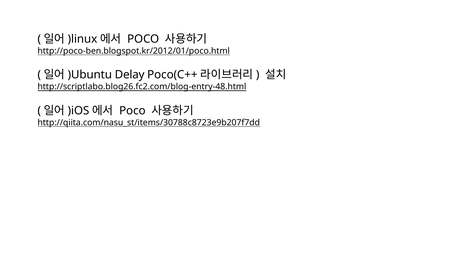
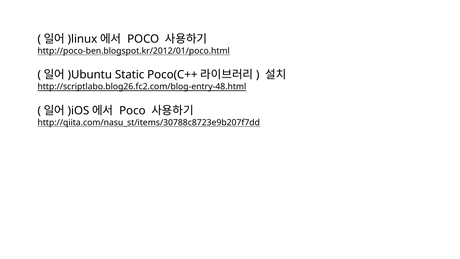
Delay: Delay -> Static
